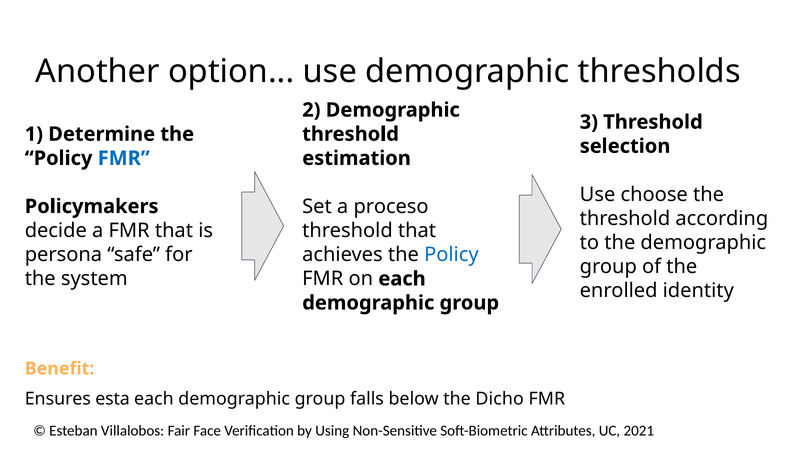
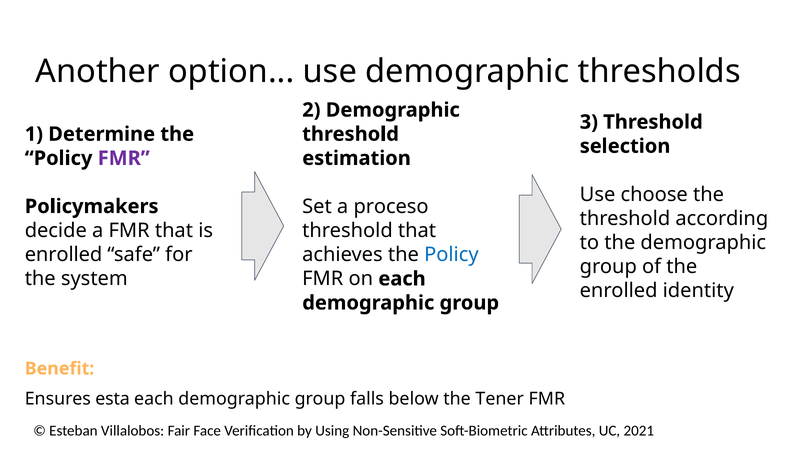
FMR at (124, 158) colour: blue -> purple
persona at (63, 254): persona -> enrolled
Dicho: Dicho -> Tener
